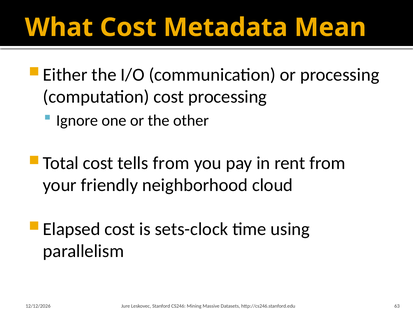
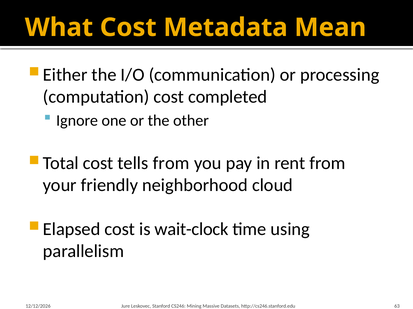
cost processing: processing -> completed
sets-clock: sets-clock -> wait-clock
